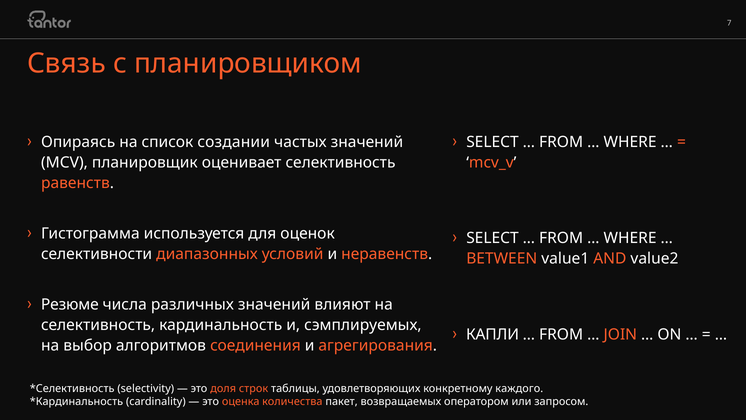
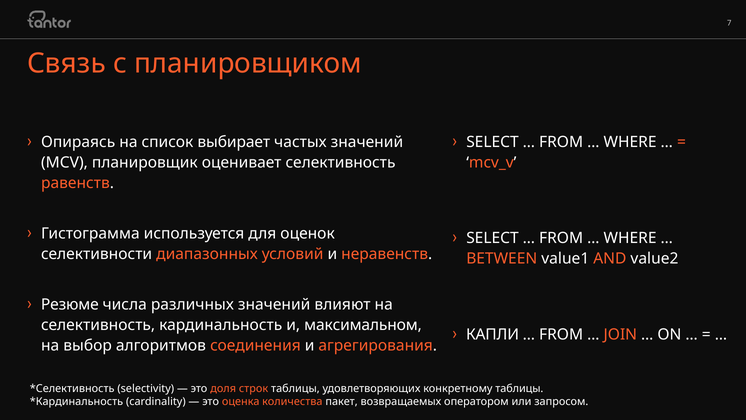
создании: создании -> выбирает
сэмплируемых: сэмплируемых -> максимальном
конкретному каждого: каждого -> таблицы
